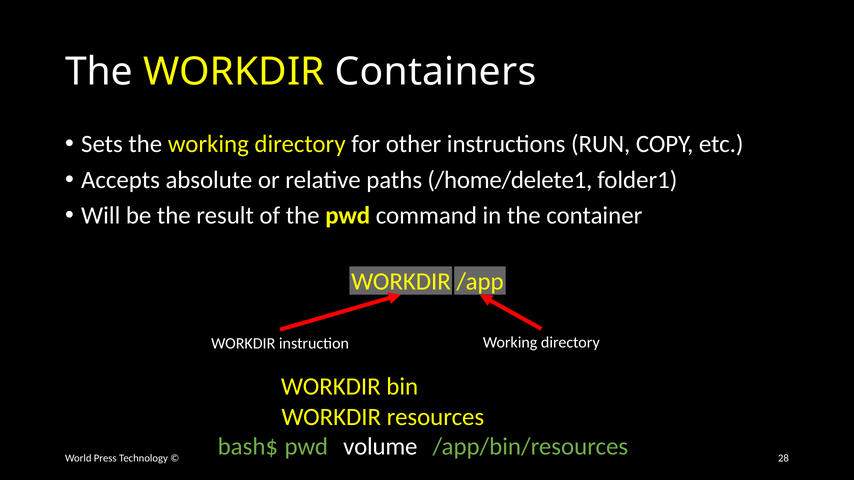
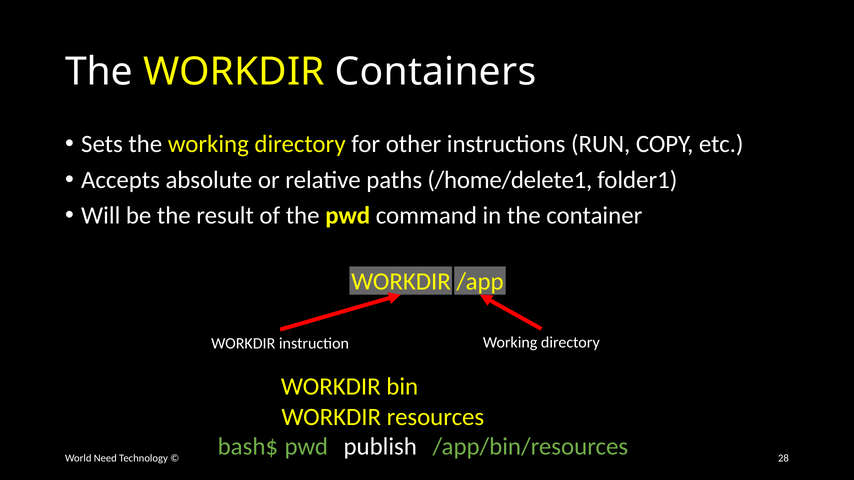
volume: volume -> publish
Press: Press -> Need
